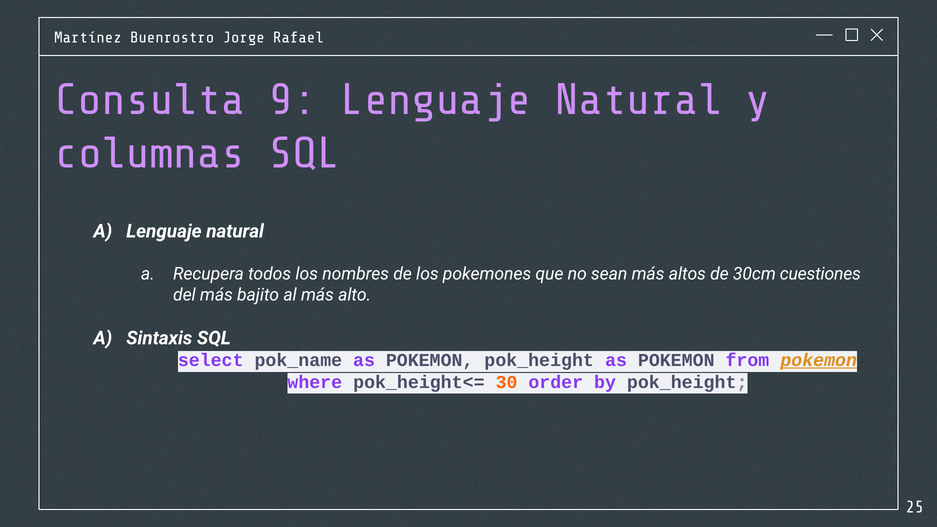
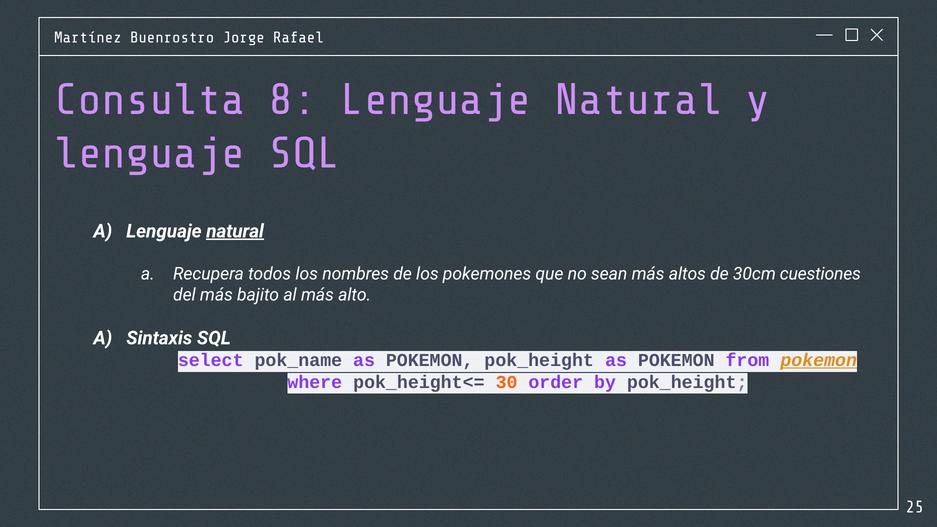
9: 9 -> 8
columnas at (150, 153): columnas -> lenguaje
natural at (235, 231) underline: none -> present
